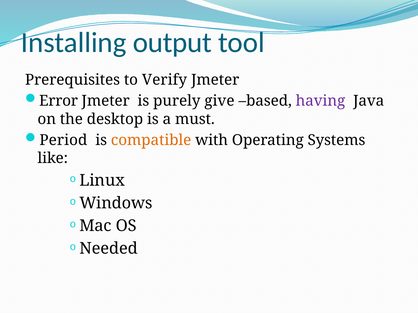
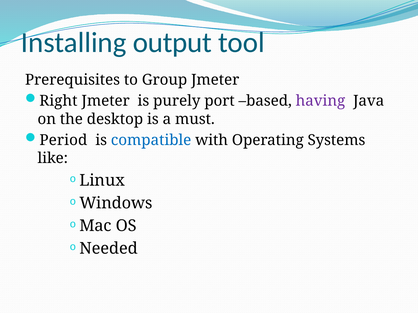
Verify: Verify -> Group
Error: Error -> Right
give: give -> port
compatible colour: orange -> blue
